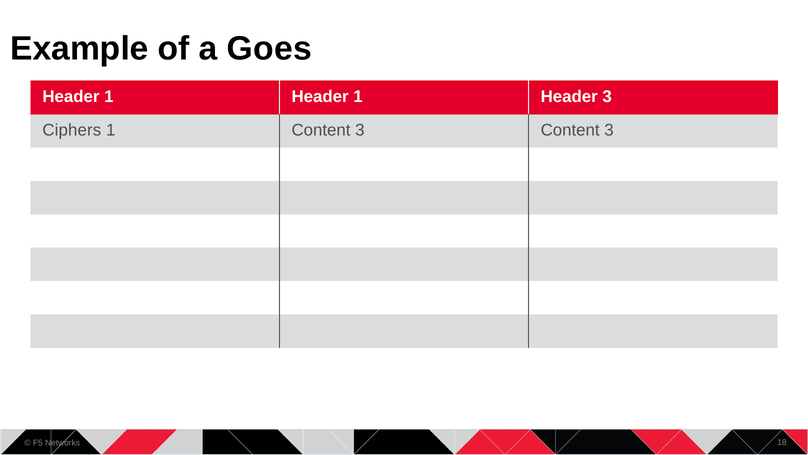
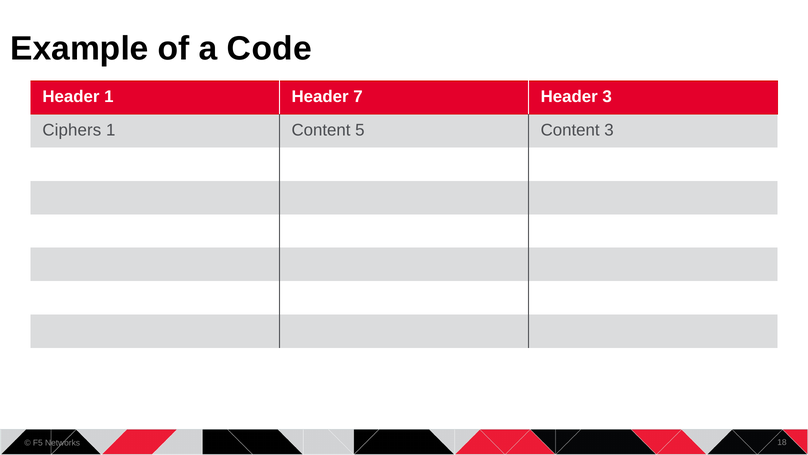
Goes: Goes -> Code
1 Header 1: 1 -> 7
1 Content 3: 3 -> 5
